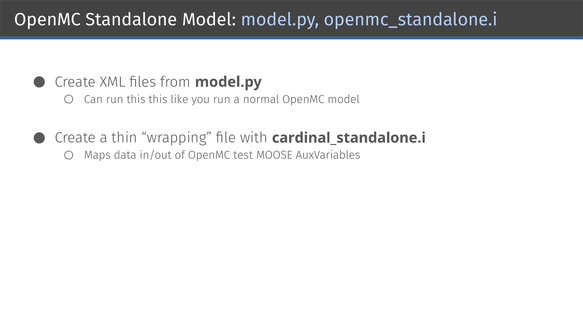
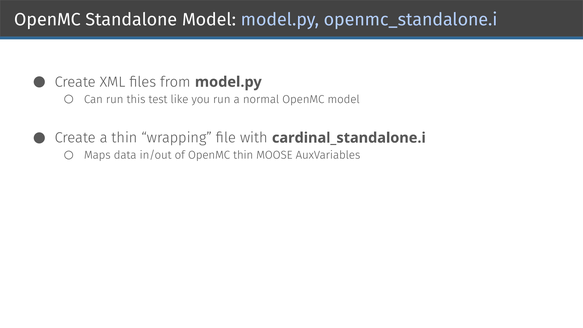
this this: this -> test
OpenMC test: test -> thin
